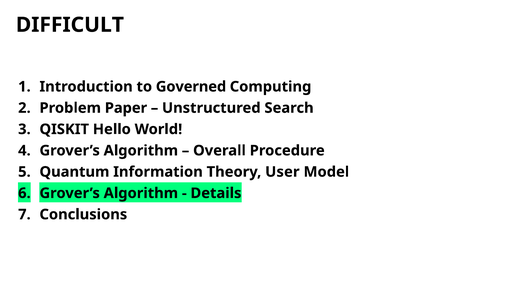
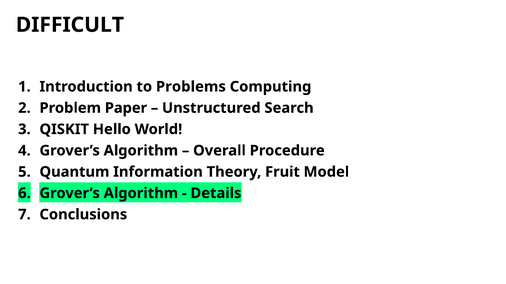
Governed: Governed -> Problems
User: User -> Fruit
